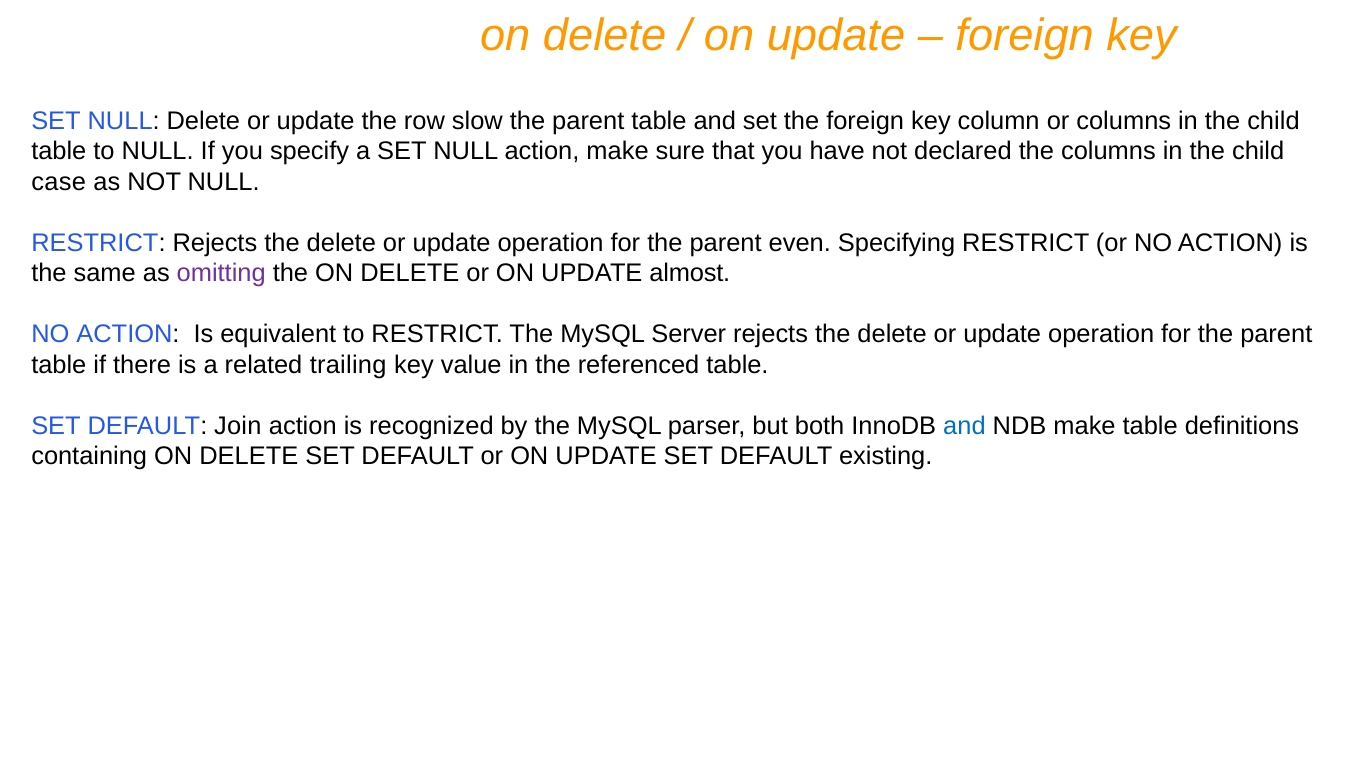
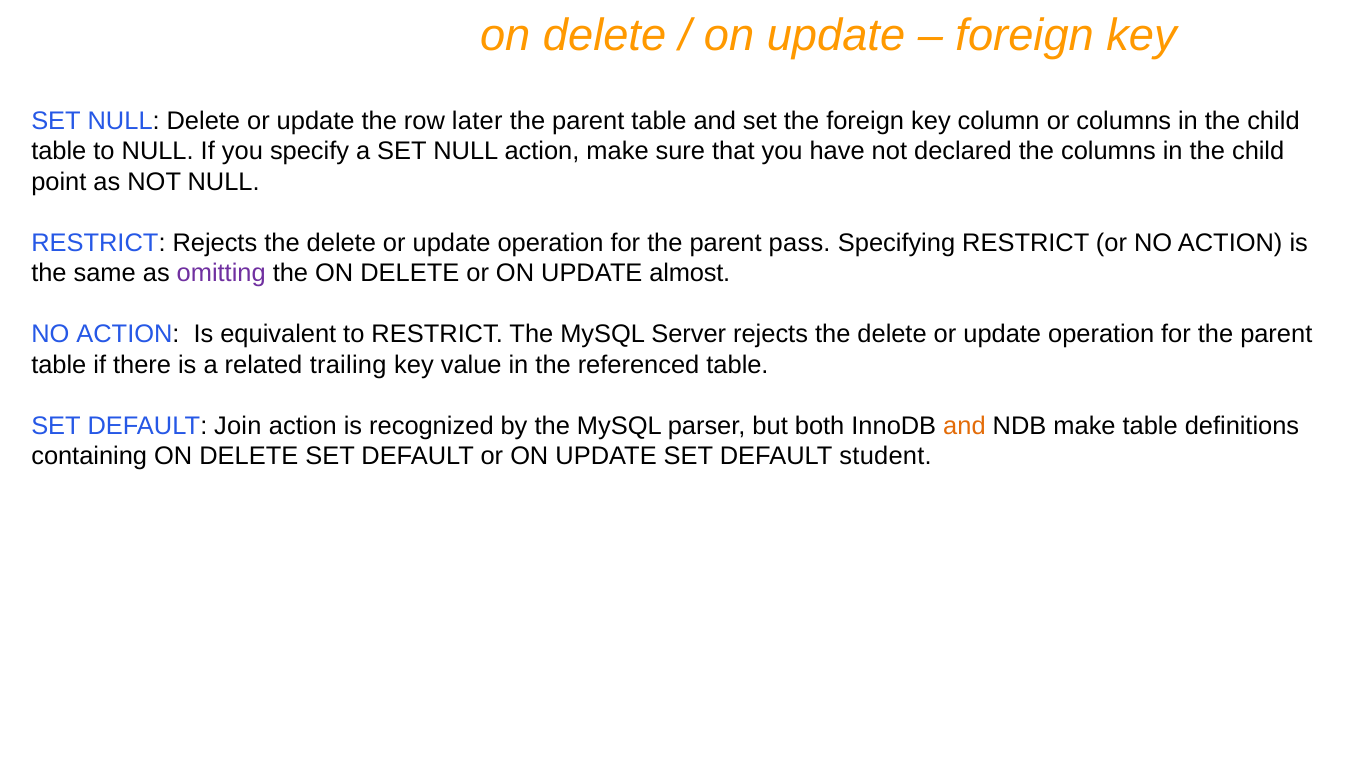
slow: slow -> later
case: case -> point
even: even -> pass
and at (964, 426) colour: blue -> orange
existing: existing -> student
